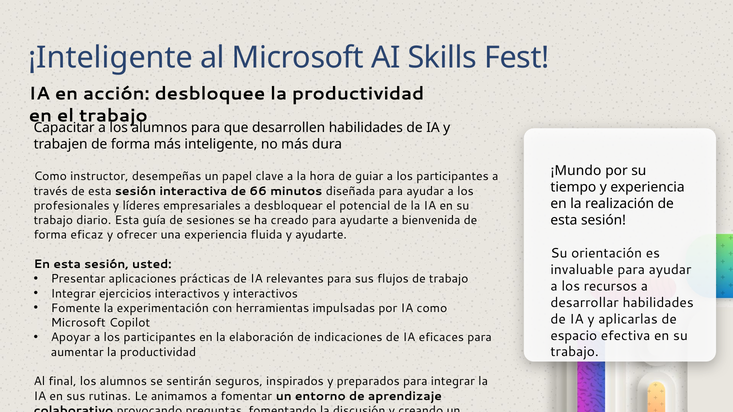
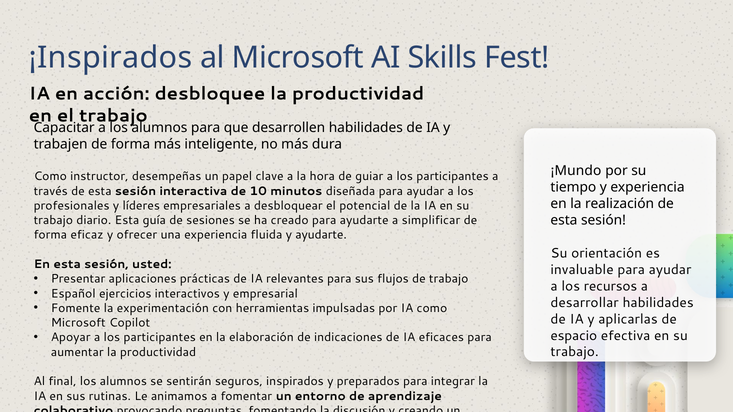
¡Inteligente: ¡Inteligente -> ¡Inspirados
66: 66 -> 10
bienvenida: bienvenida -> simplificar
Integrar at (73, 294): Integrar -> Español
y interactivos: interactivos -> empresarial
